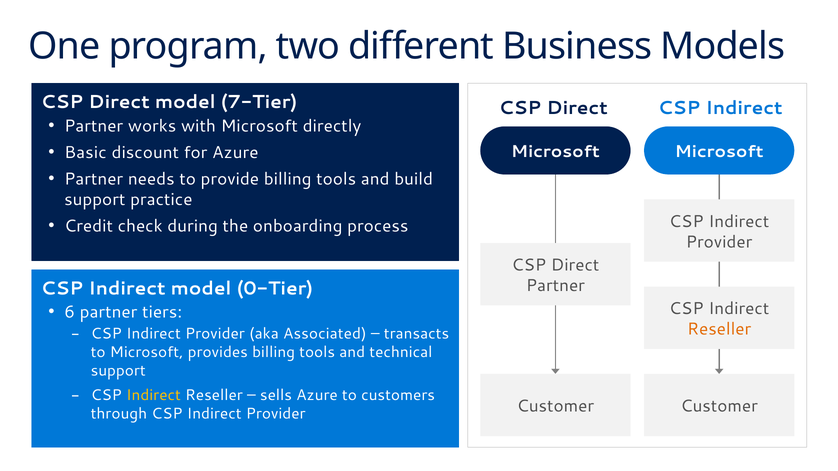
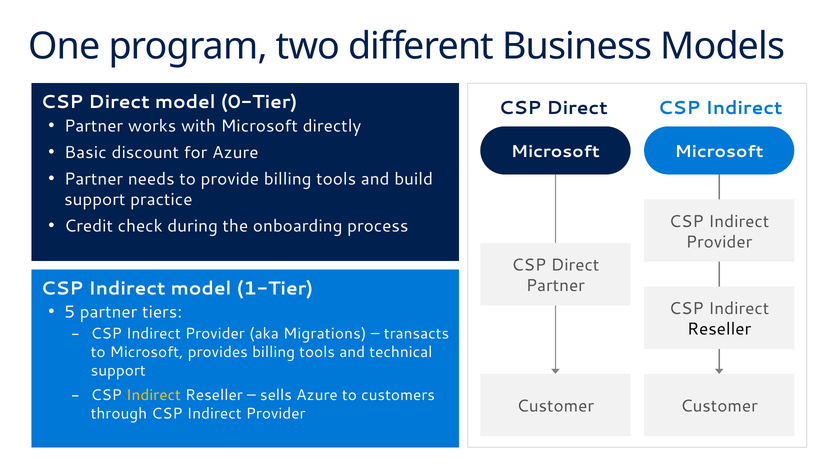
7-Tier: 7-Tier -> 0-Tier
0-Tier: 0-Tier -> 1-Tier
6: 6 -> 5
Reseller at (719, 329) colour: orange -> black
Associated: Associated -> Migrations
